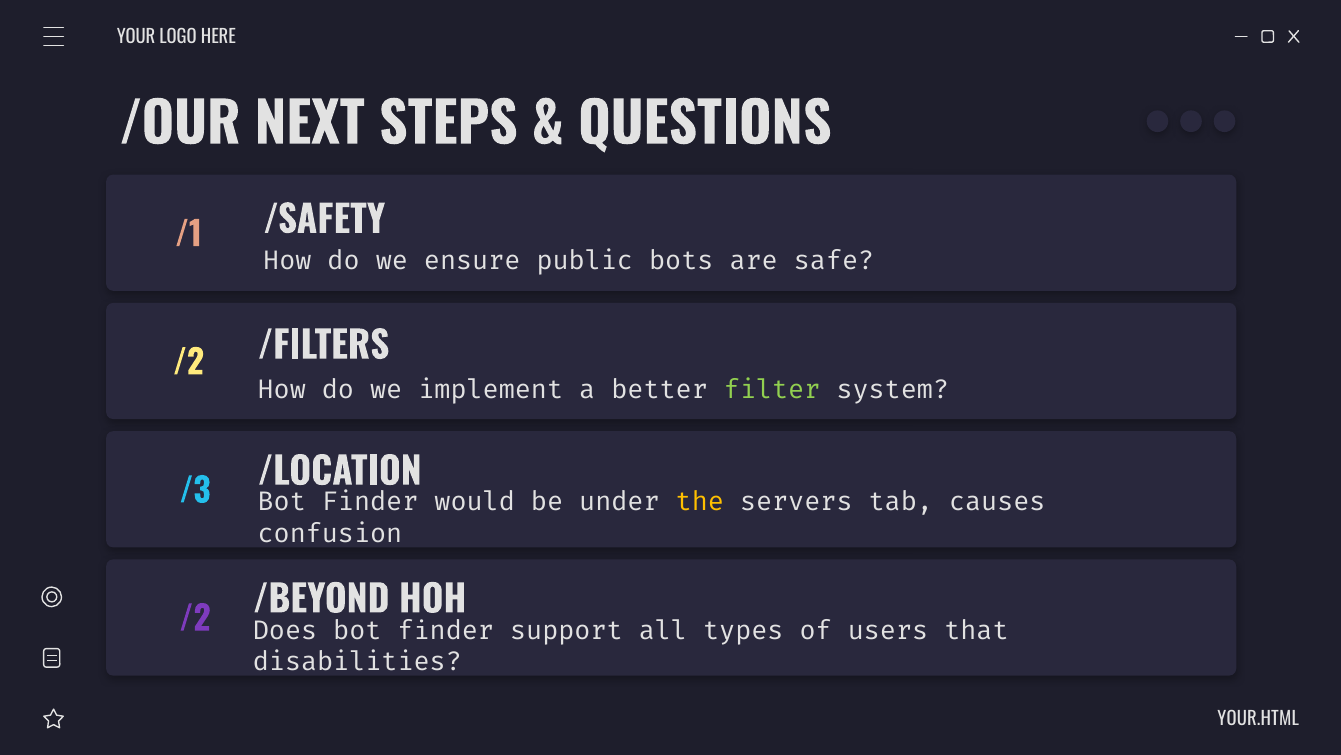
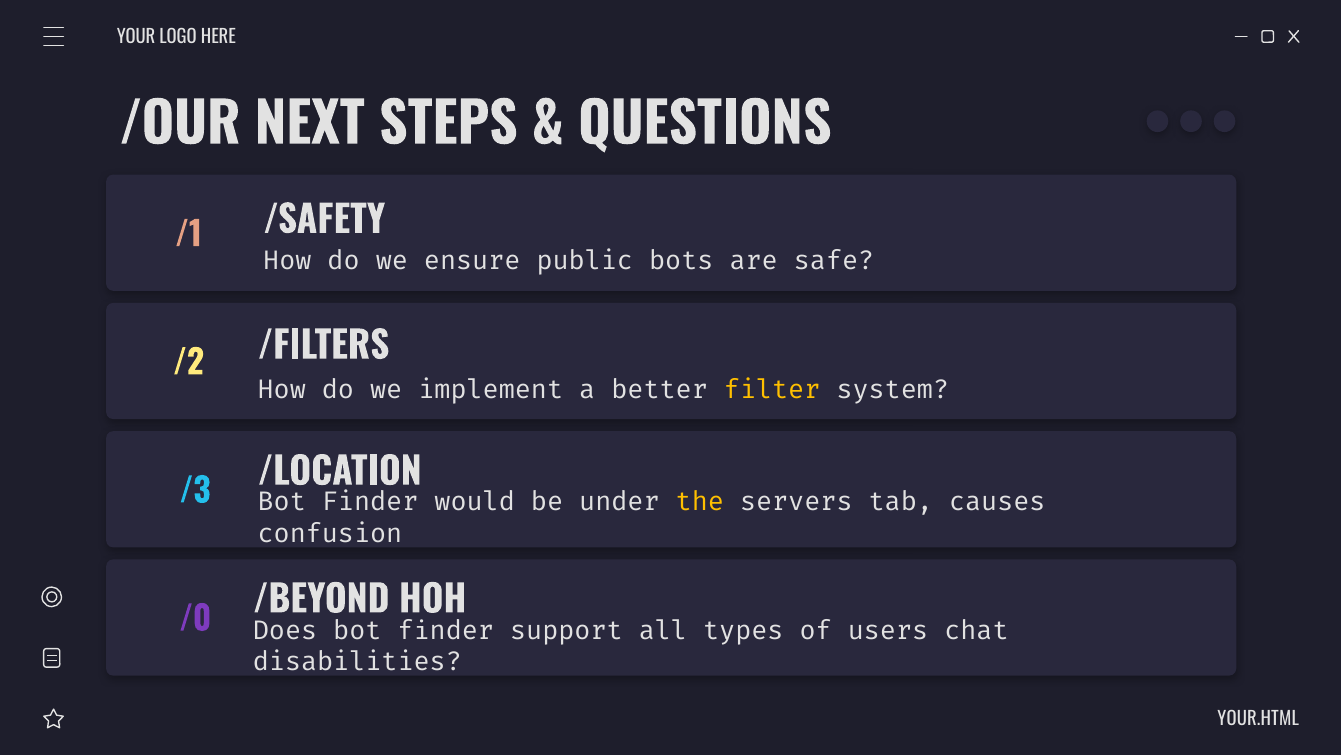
filter colour: light green -> yellow
/2 at (195, 619): /2 -> /0
that: that -> chat
